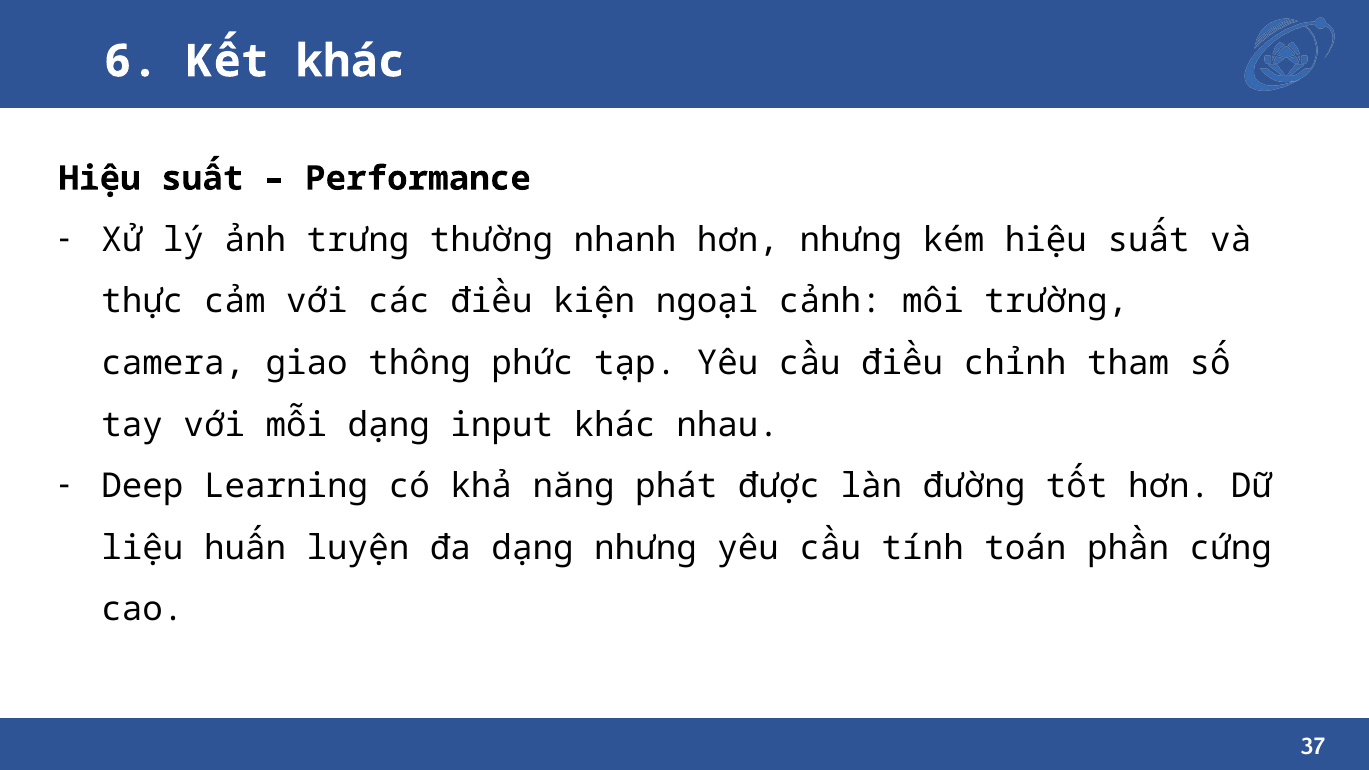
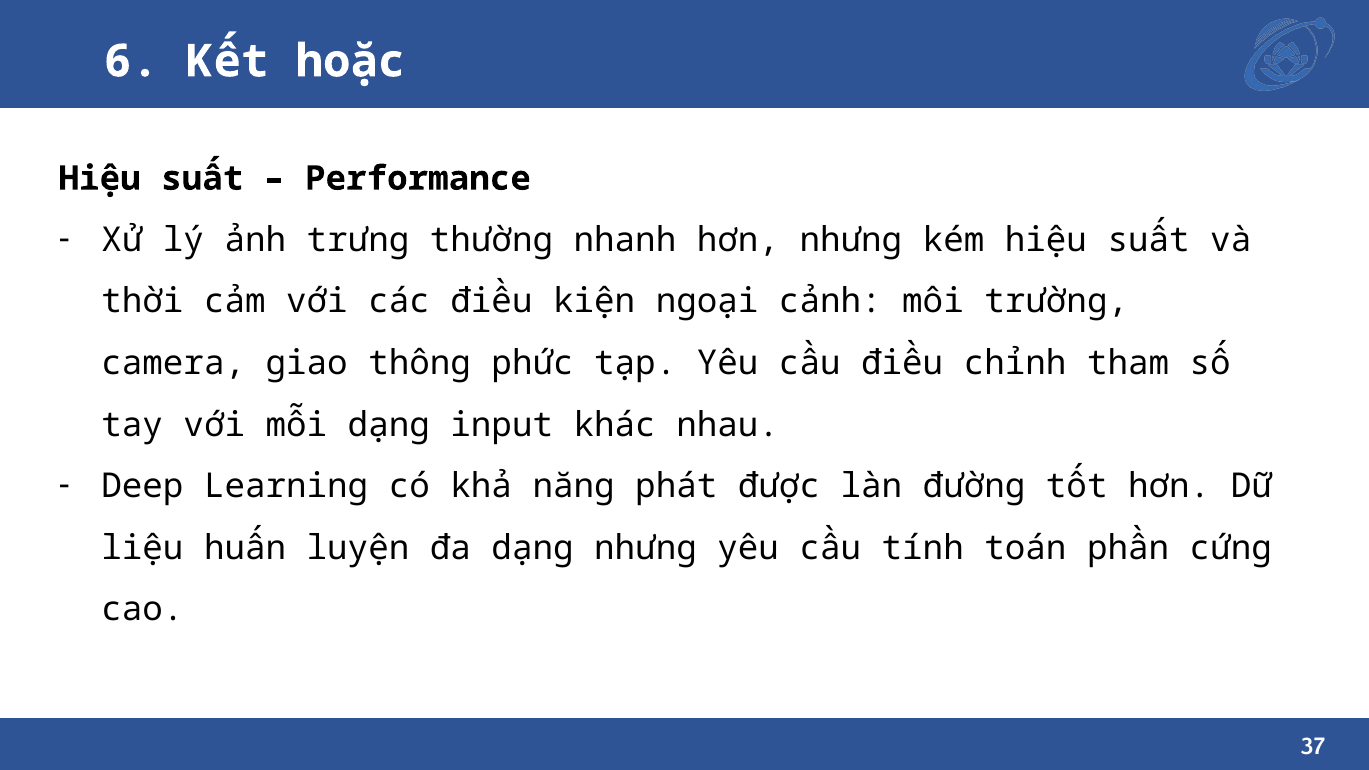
Kết khác: khác -> hoặc
thực: thực -> thời
